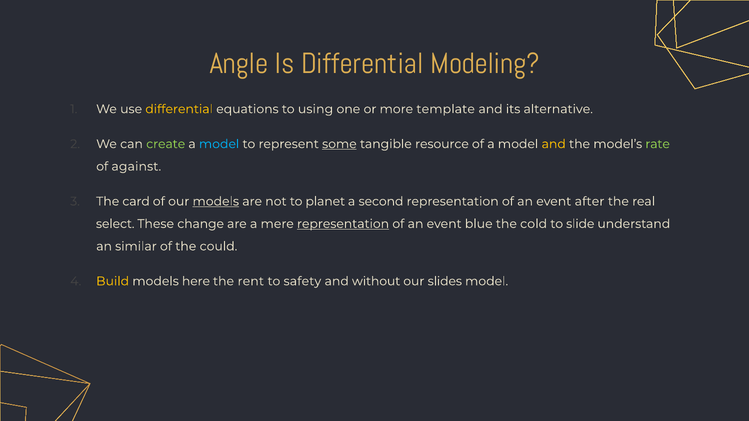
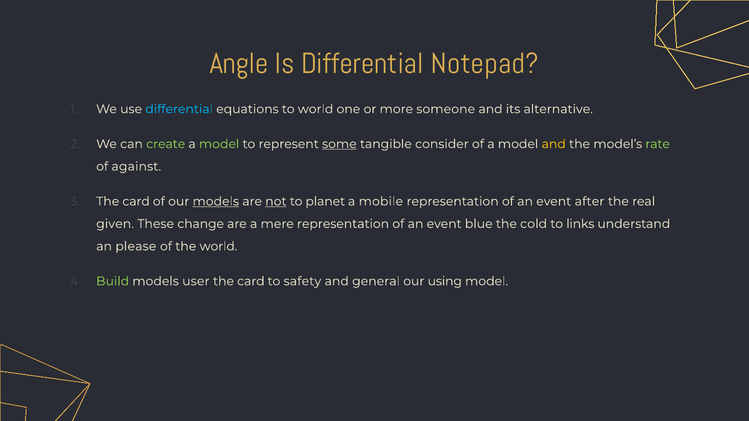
Modeling: Modeling -> Notepad
differential at (179, 109) colour: yellow -> light blue
to using: using -> world
template: template -> someone
model at (219, 144) colour: light blue -> light green
resource: resource -> consider
not underline: none -> present
second: second -> mobile
select: select -> given
representation at (343, 224) underline: present -> none
slide: slide -> links
similar: similar -> please
the could: could -> world
Build colour: yellow -> light green
here: here -> user
rent at (251, 281): rent -> card
without: without -> general
slides: slides -> using
